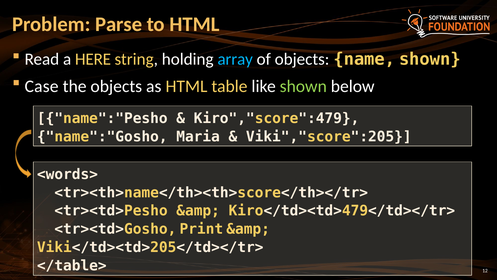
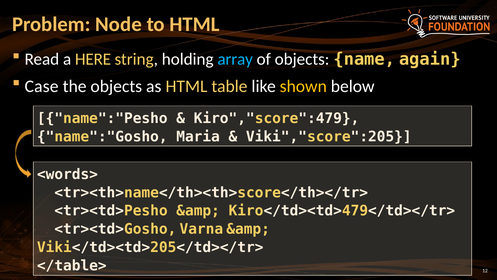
Parse: Parse -> Node
name shown: shown -> again
shown at (303, 86) colour: light green -> yellow
Print: Print -> Varna
